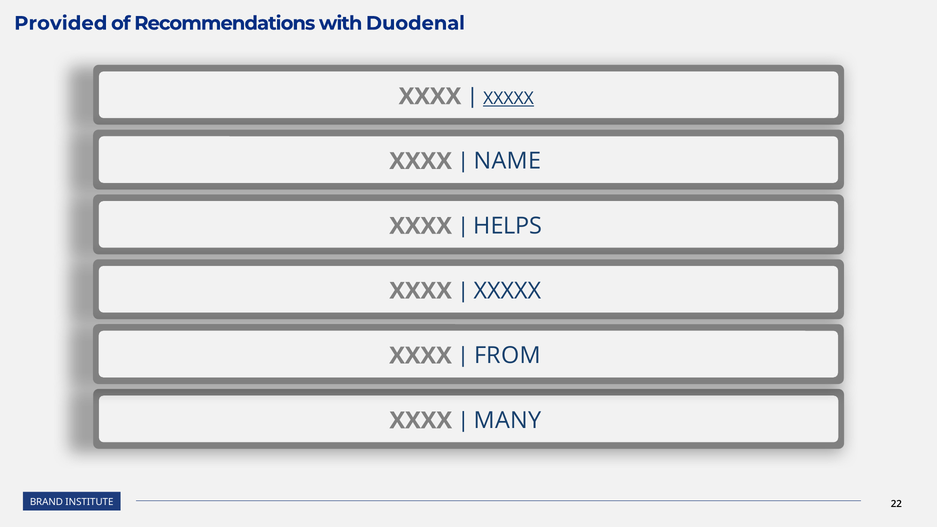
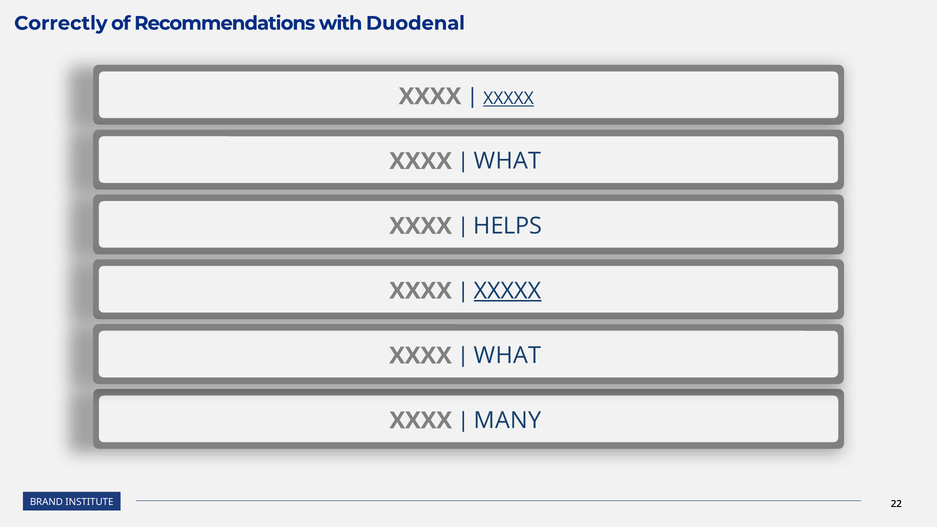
Provided: Provided -> Correctly
NAME at (507, 161): NAME -> WHAT
XXXXX at (508, 291) underline: none -> present
FROM at (507, 356): FROM -> WHAT
